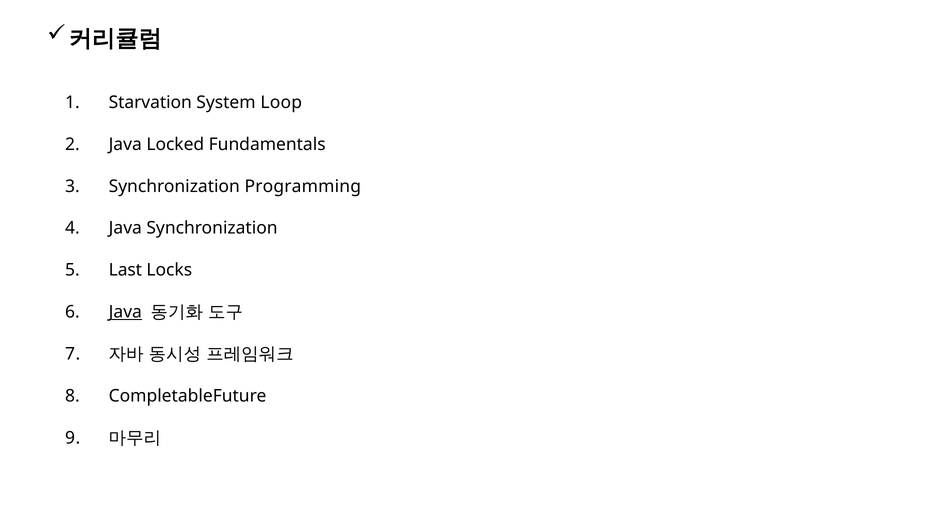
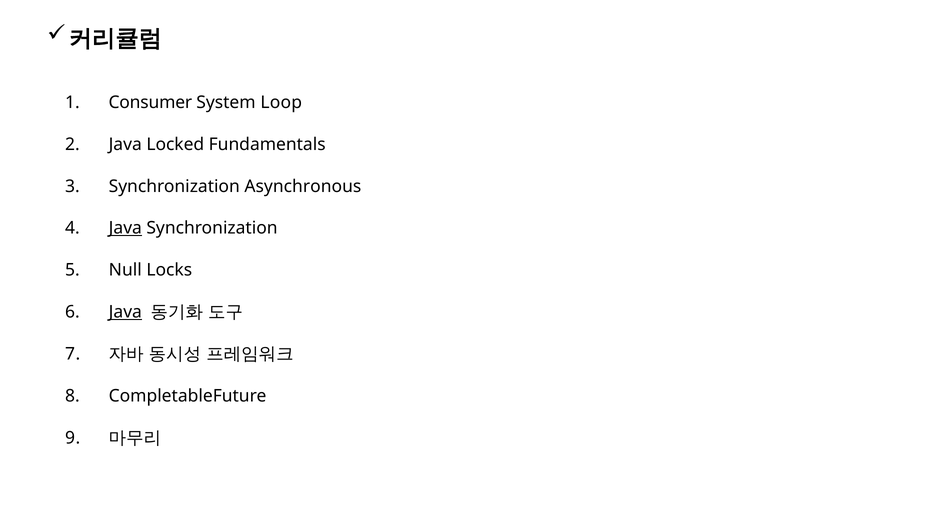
Starvation: Starvation -> Consumer
Programming: Programming -> Asynchronous
Java at (125, 228) underline: none -> present
Last: Last -> Null
